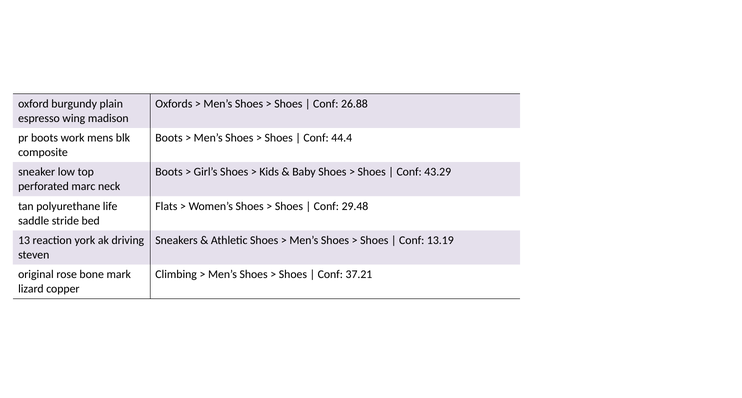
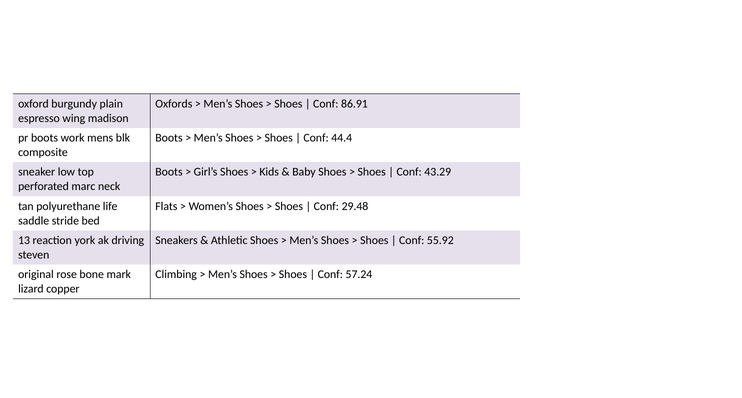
26.88: 26.88 -> 86.91
13.19: 13.19 -> 55.92
37.21: 37.21 -> 57.24
